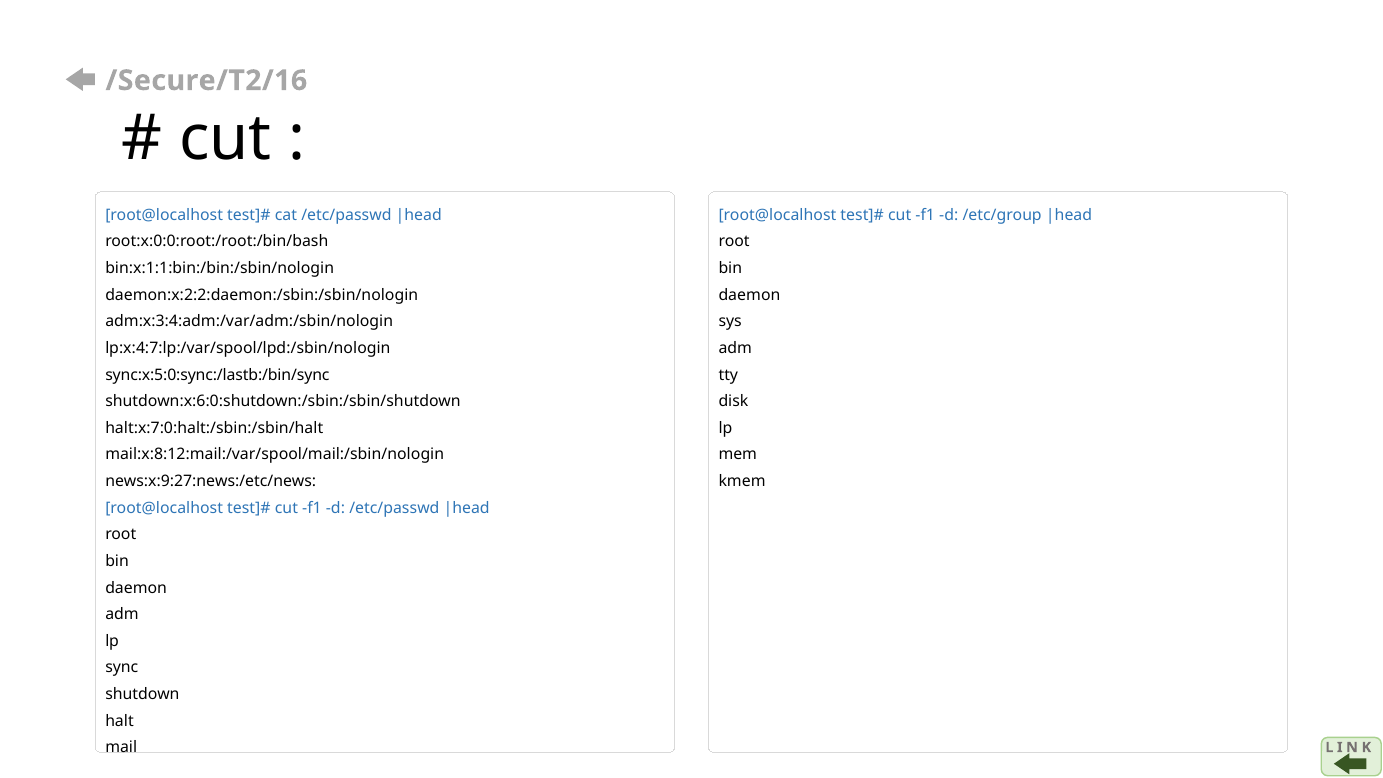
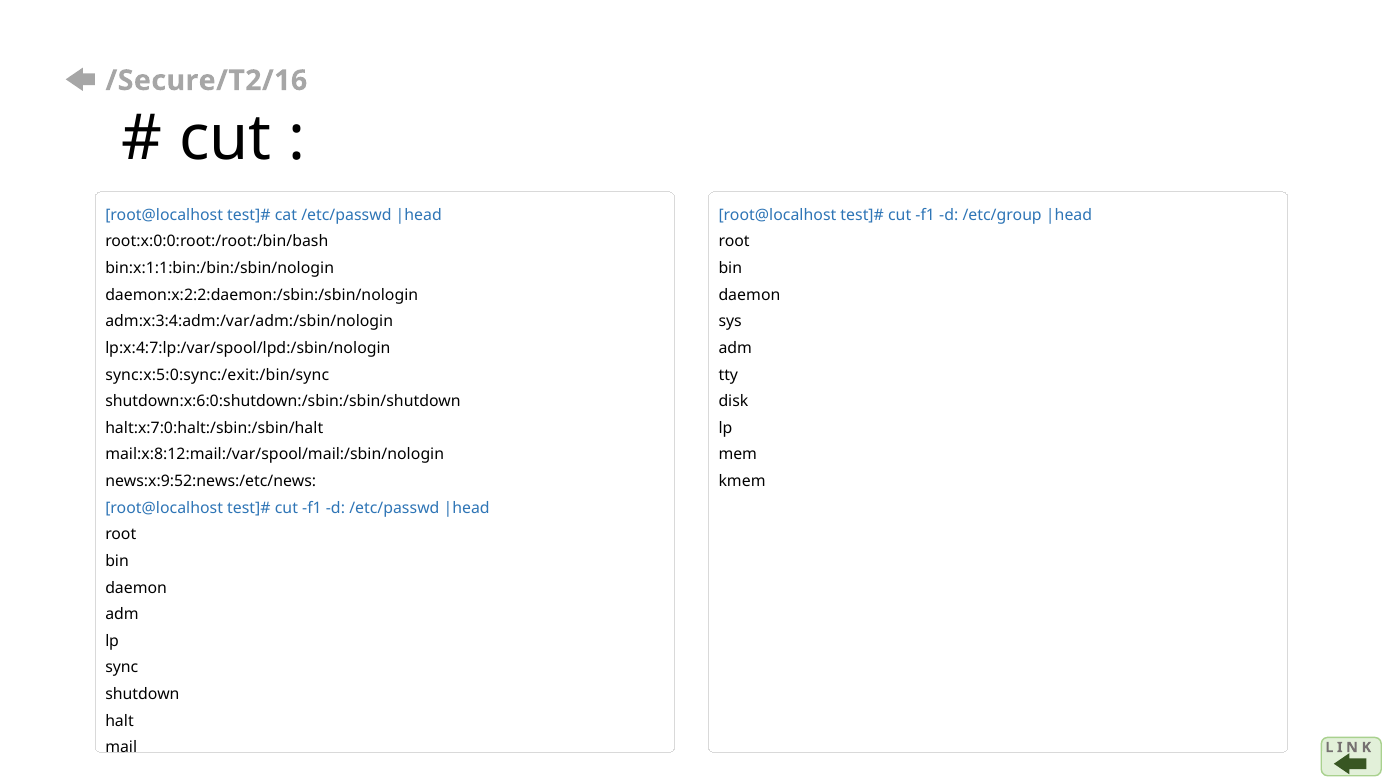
sync:x:5:0:sync:/lastb:/bin/sync: sync:x:5:0:sync:/lastb:/bin/sync -> sync:x:5:0:sync:/exit:/bin/sync
news:x:9:27:news:/etc/news: news:x:9:27:news:/etc/news -> news:x:9:52:news:/etc/news
